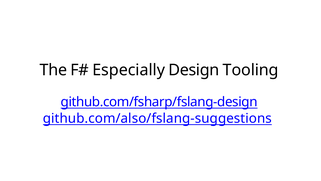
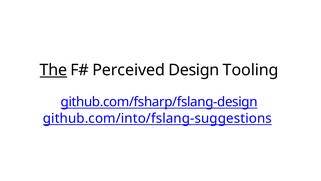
The underline: none -> present
Especially: Especially -> Perceived
github.com/also/fslang-suggestions: github.com/also/fslang-suggestions -> github.com/into/fslang-suggestions
